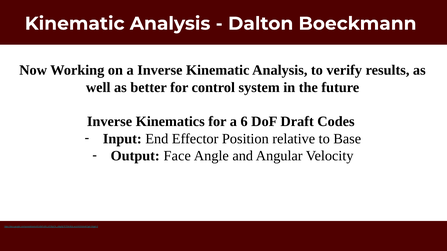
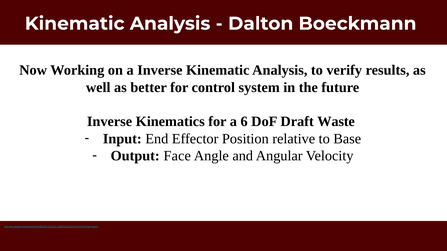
Codes: Codes -> Waste
